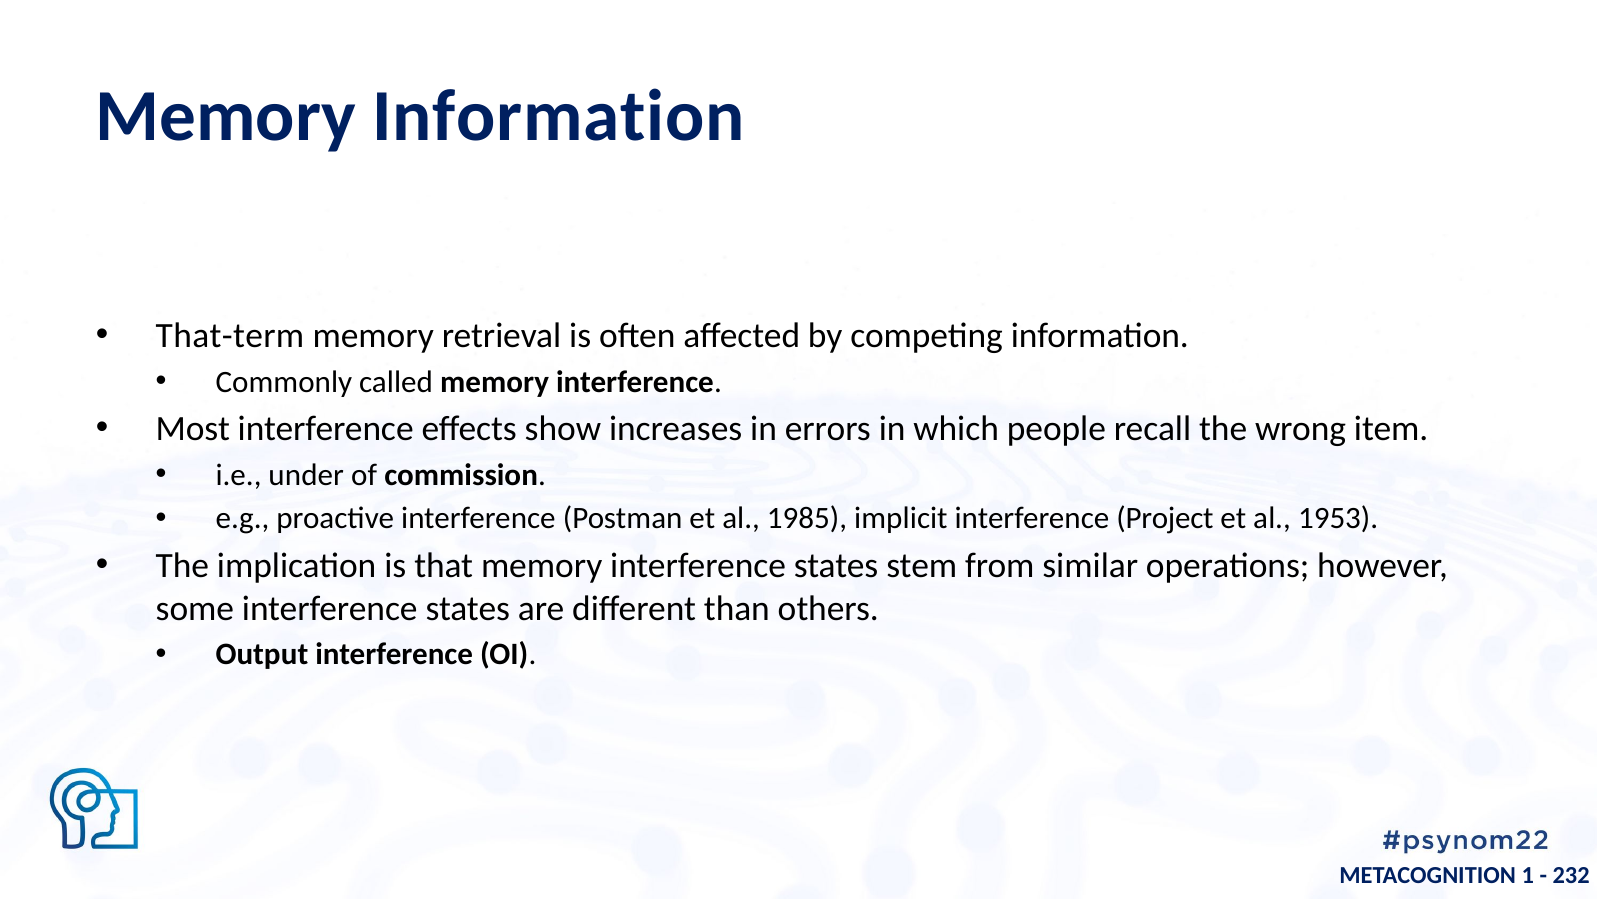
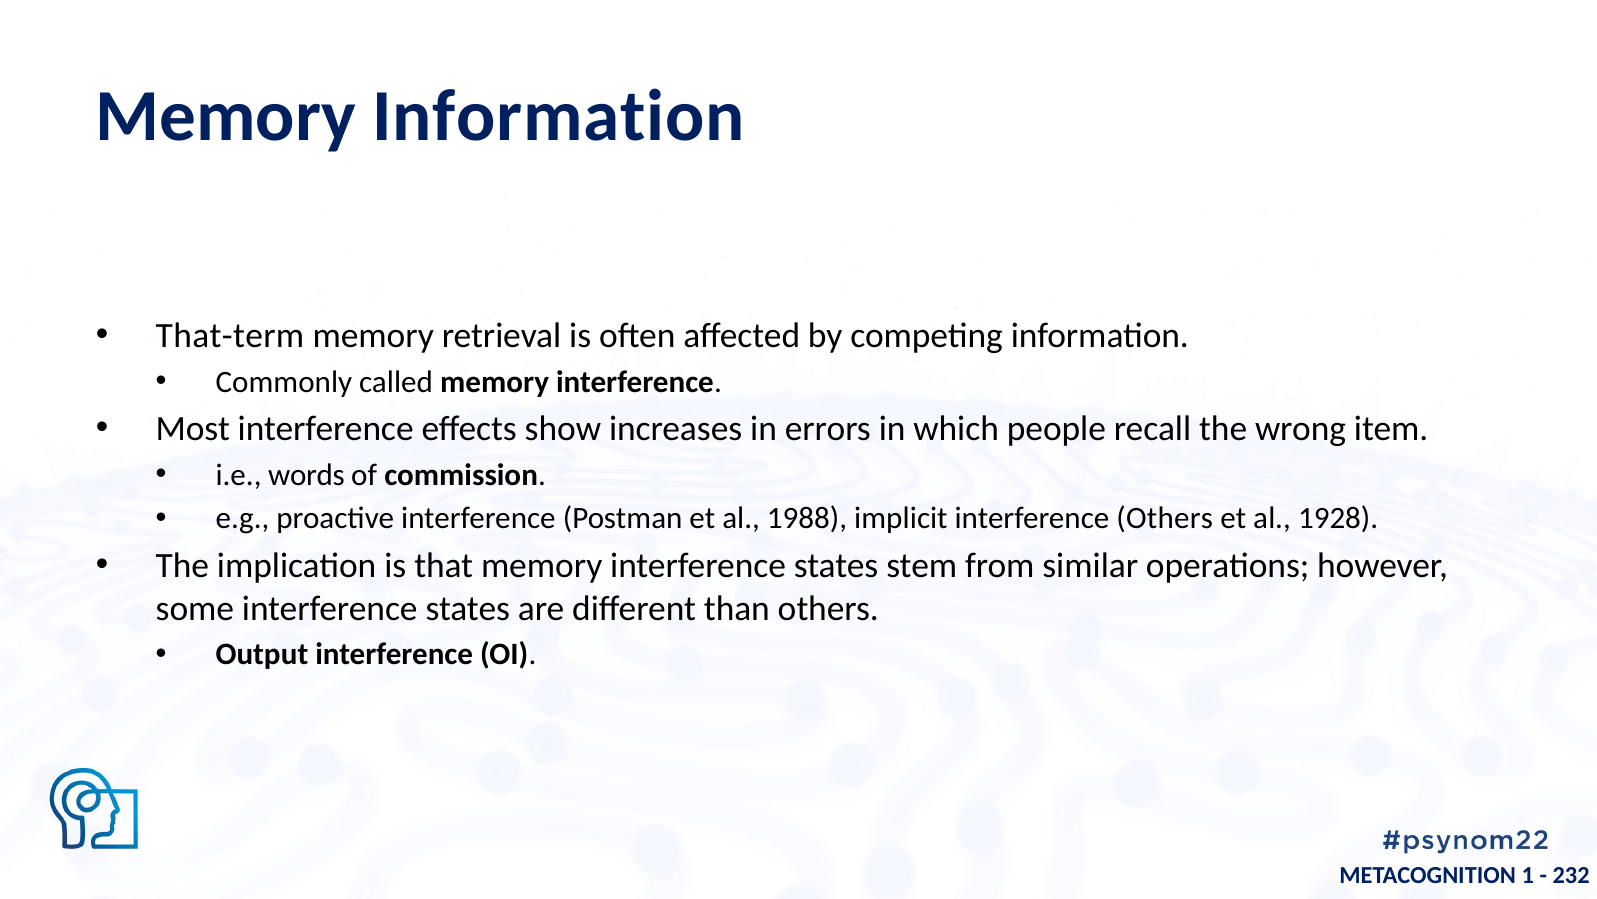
under: under -> words
1985: 1985 -> 1988
interference Project: Project -> Others
1953: 1953 -> 1928
